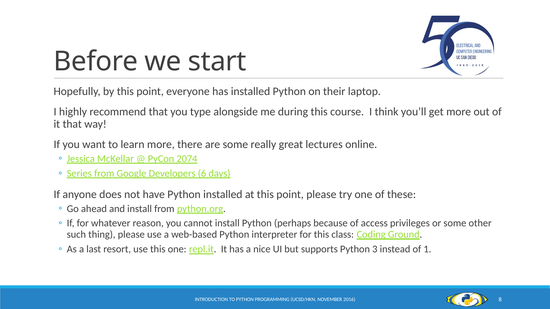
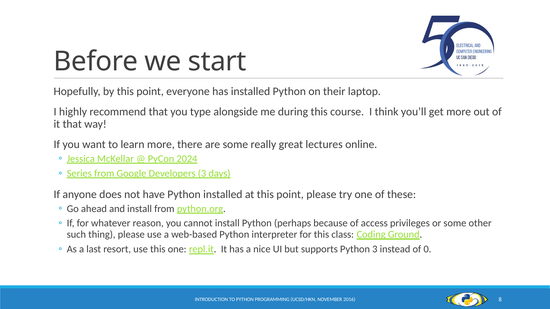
2074: 2074 -> 2024
Developers 6: 6 -> 3
1: 1 -> 0
